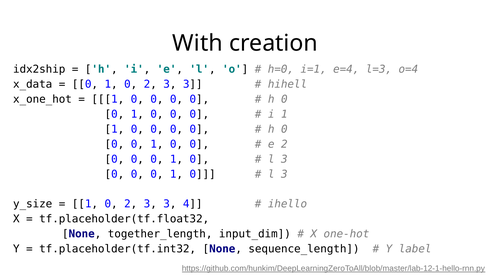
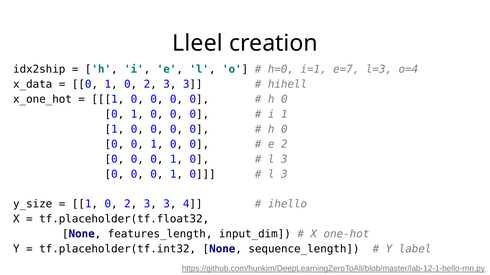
With: With -> Lleel
e=4: e=4 -> e=7
together_length: together_length -> features_length
